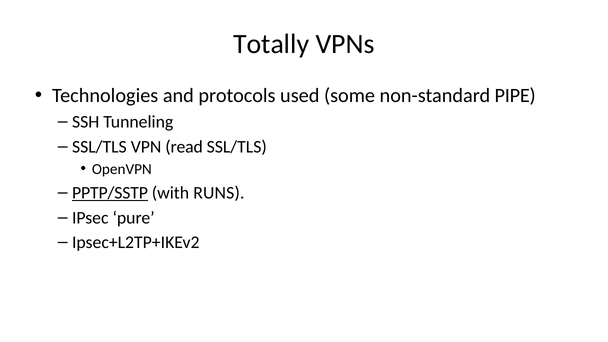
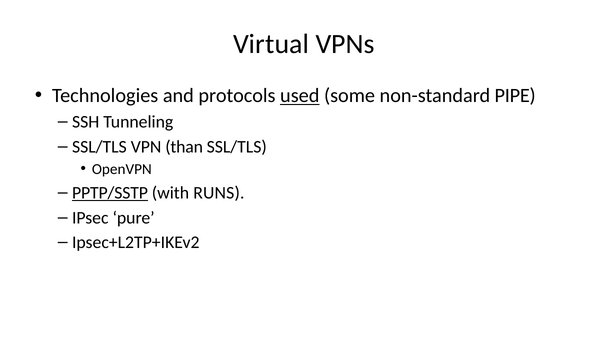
Totally: Totally -> Virtual
used underline: none -> present
read: read -> than
